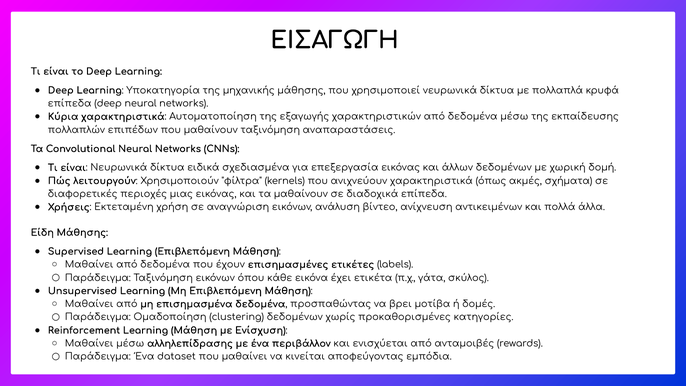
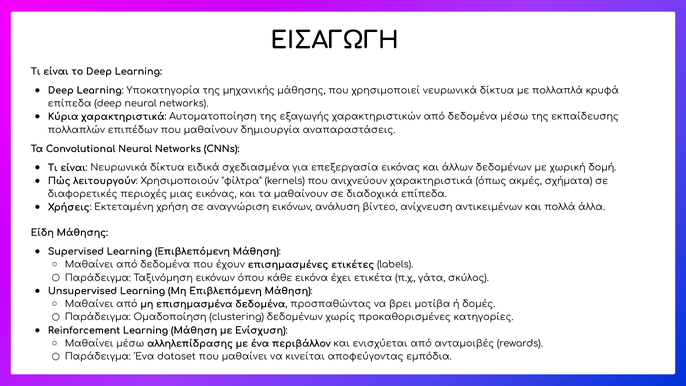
μαθαίνουν ταξινόμηση: ταξινόμηση -> δημιουργία
